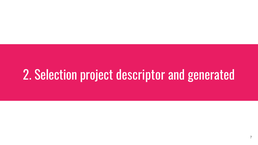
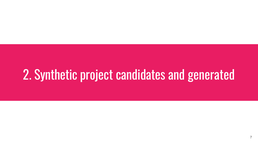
Selection: Selection -> Synthetic
descriptor: descriptor -> candidates
